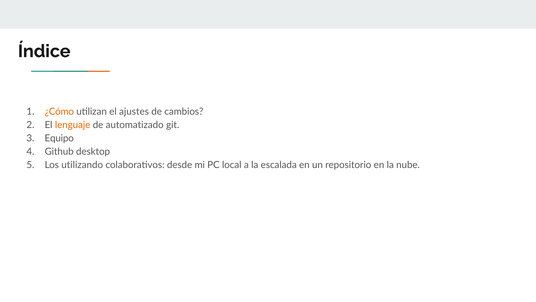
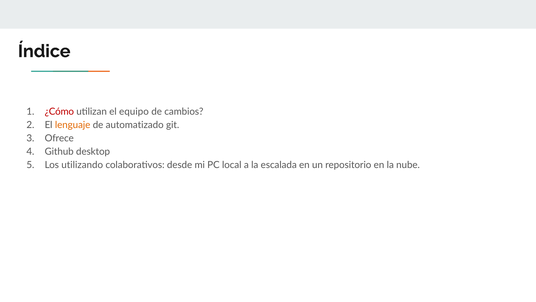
¿Cómo colour: orange -> red
ajustes: ajustes -> equipo
Equipo: Equipo -> Ofrece
